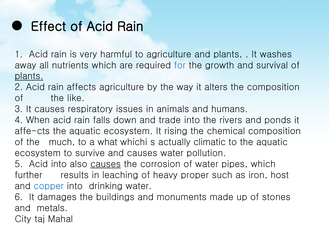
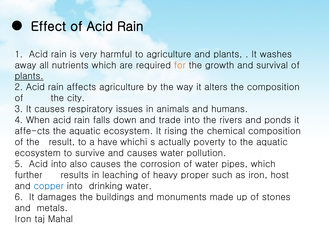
for colour: blue -> orange
like: like -> city
much: much -> result
what: what -> have
climatic: climatic -> poverty
causes at (106, 164) underline: present -> none
City at (23, 219): City -> Iron
